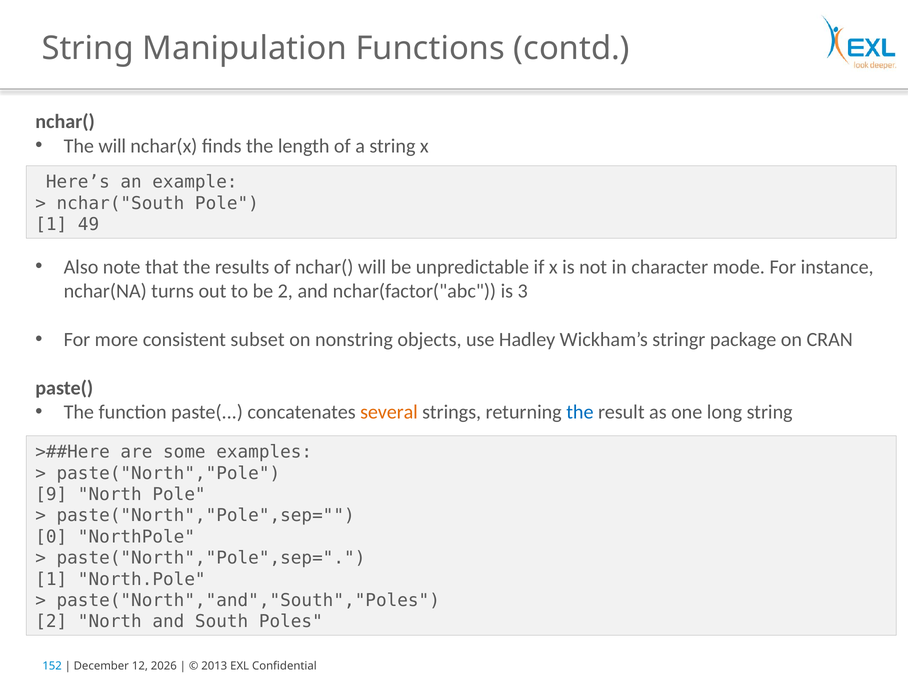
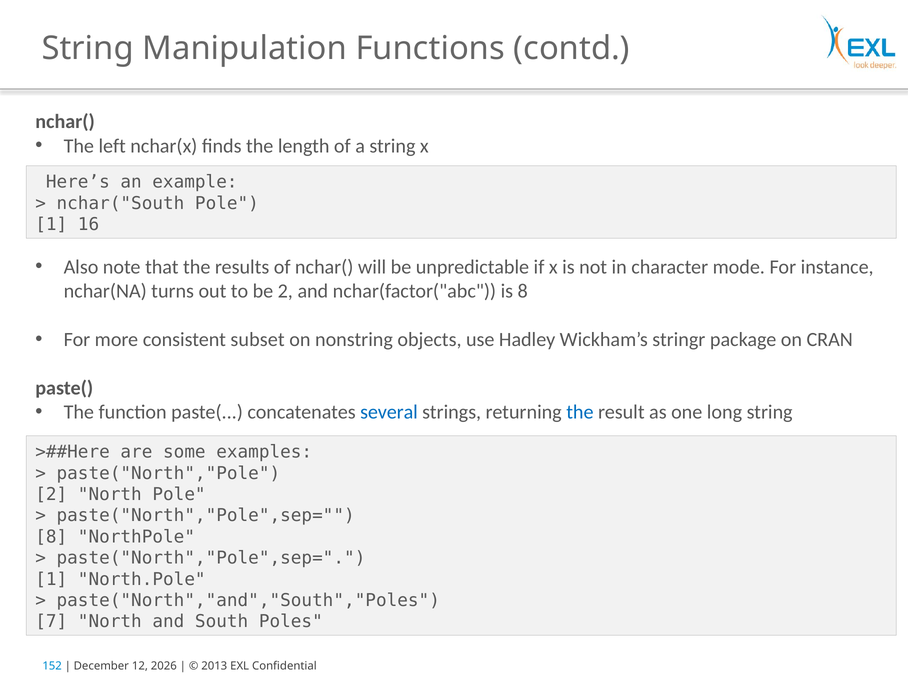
The will: will -> left
49: 49 -> 16
is 3: 3 -> 8
several colour: orange -> blue
9 at (51, 494): 9 -> 2
0 at (51, 537): 0 -> 8
2 at (51, 622): 2 -> 7
